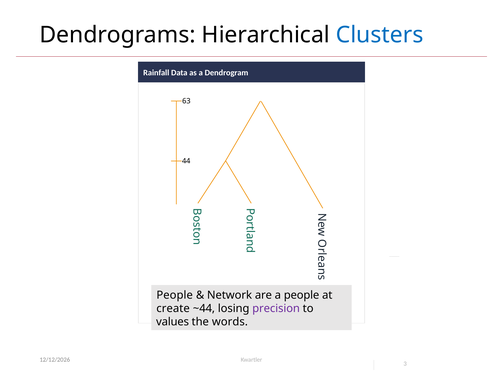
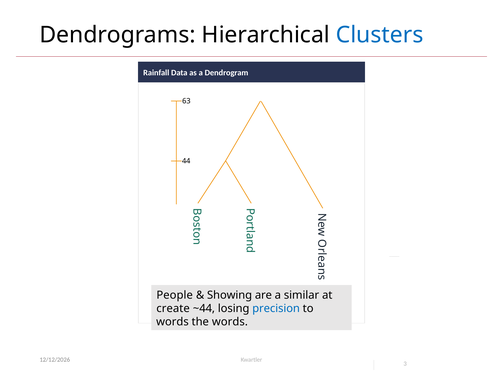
Network: Network -> Showing
a people: people -> similar
precision colour: purple -> blue
values at (173, 322): values -> words
